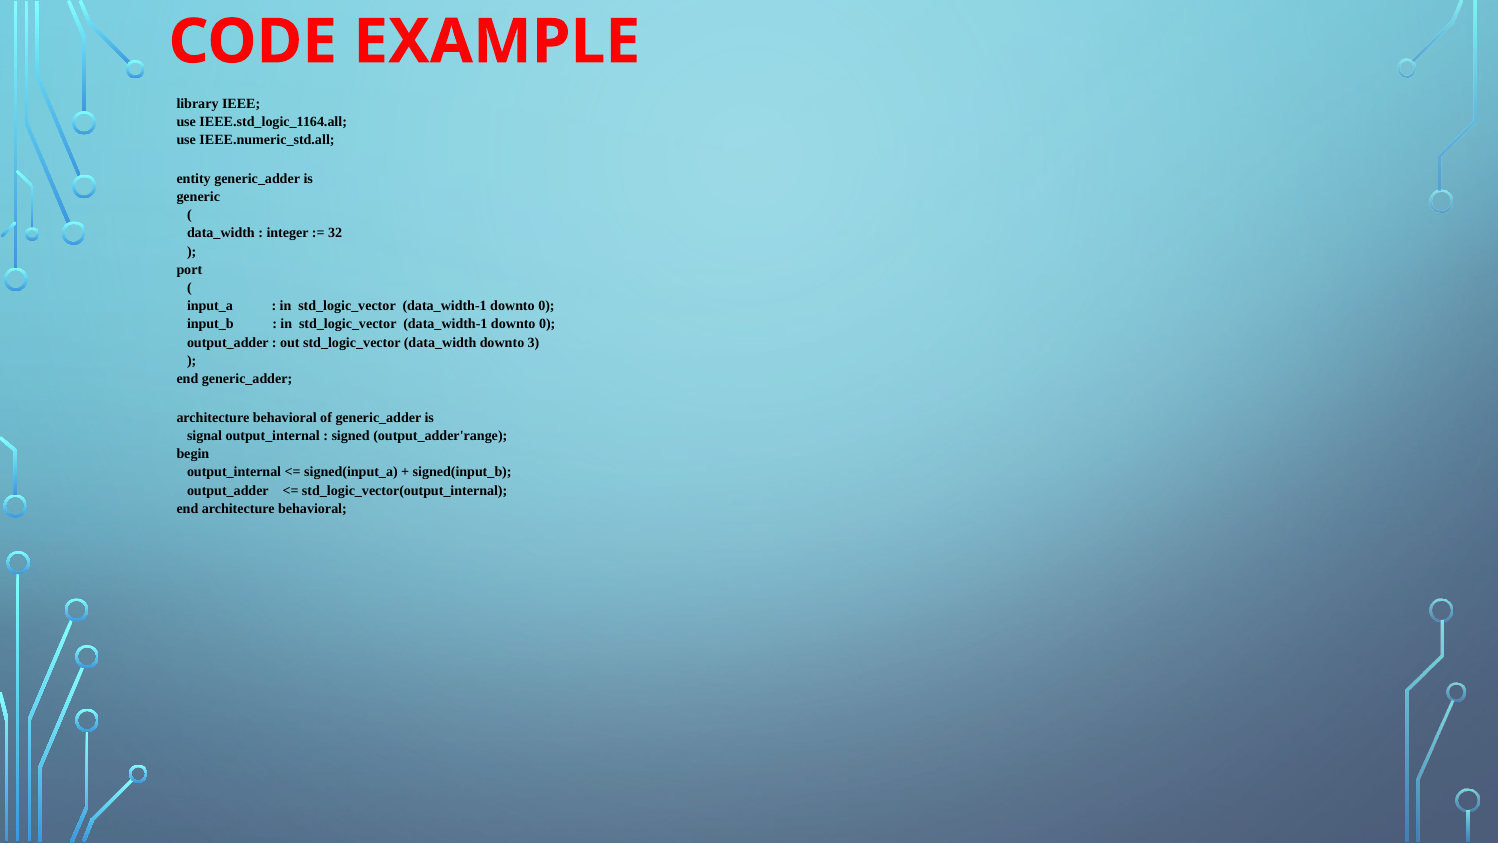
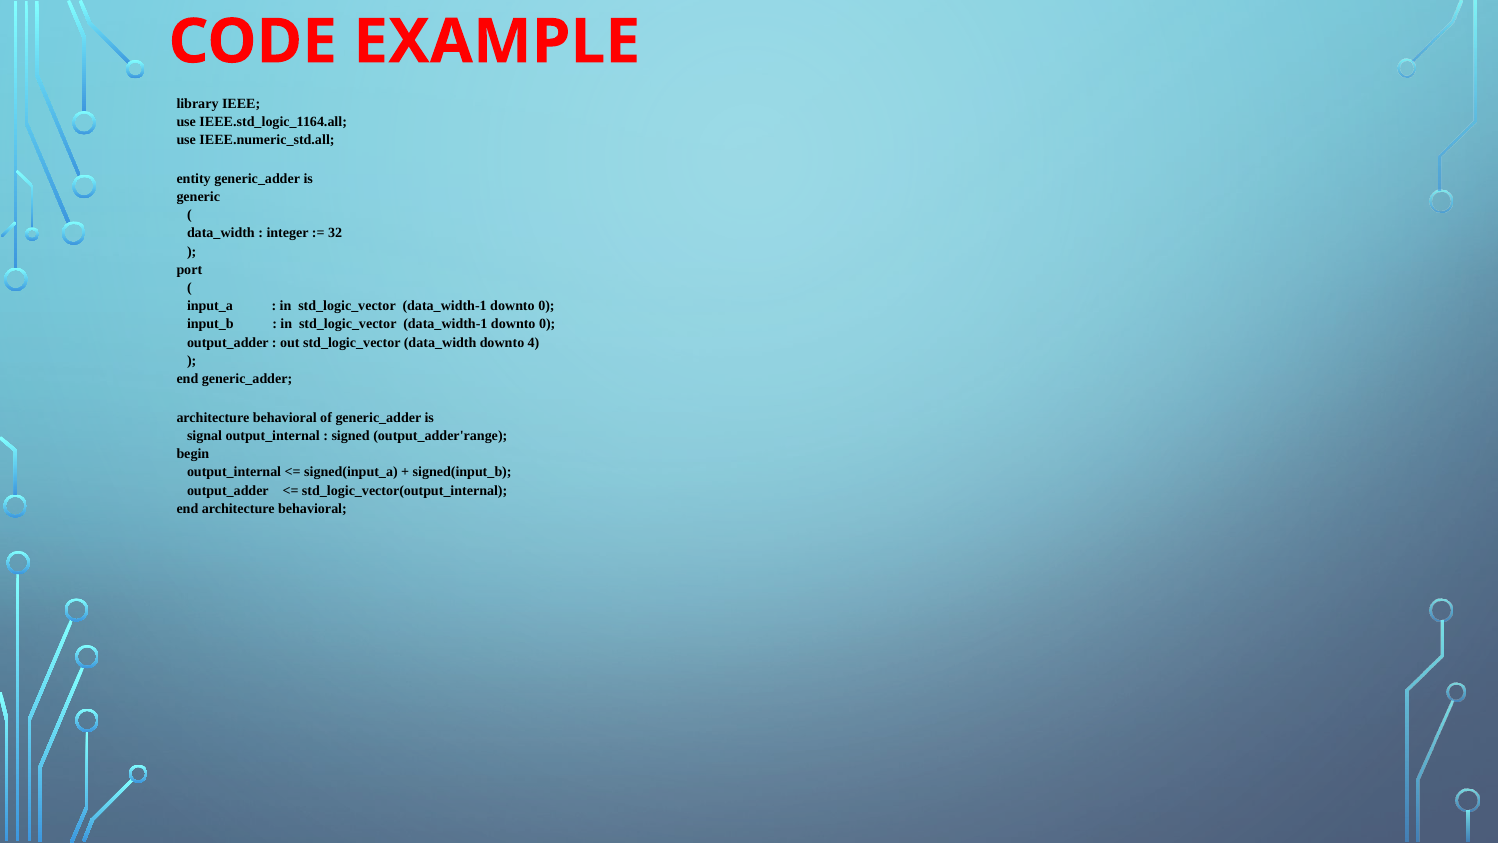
3: 3 -> 4
